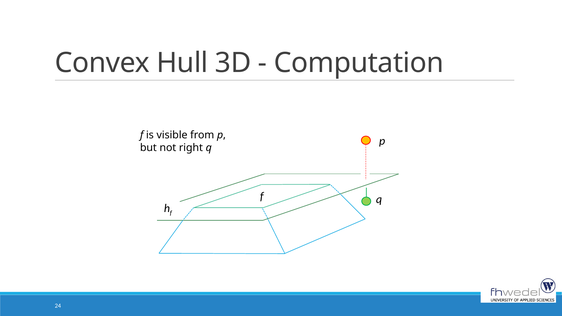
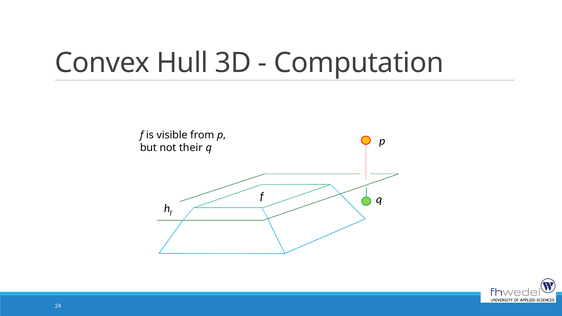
right: right -> their
